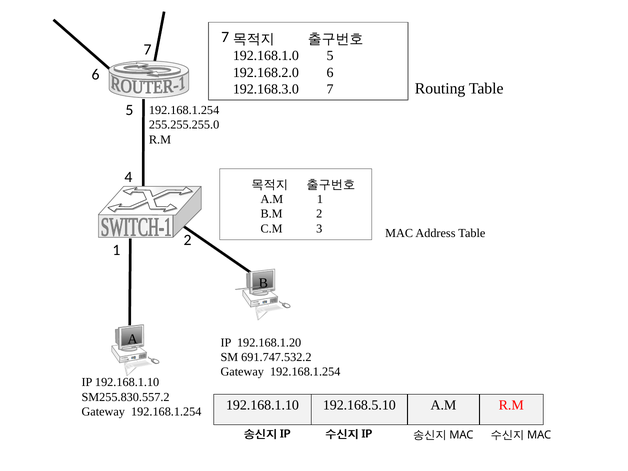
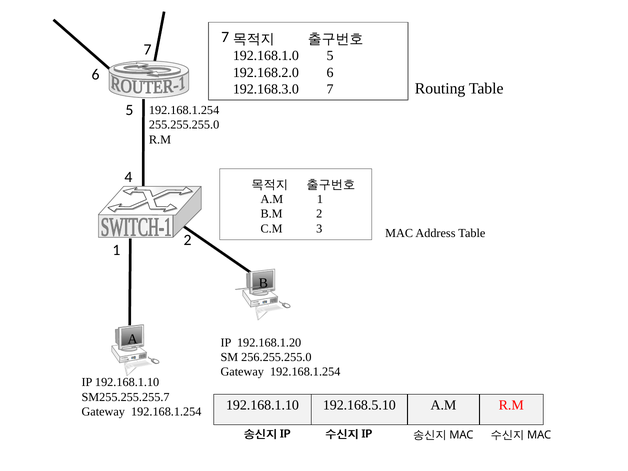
691.747.532.2: 691.747.532.2 -> 256.255.255.0
SM255.830.557.2: SM255.830.557.2 -> SM255.255.255.7
